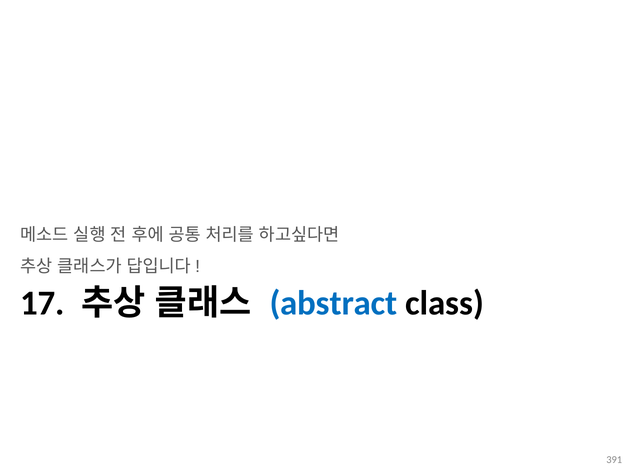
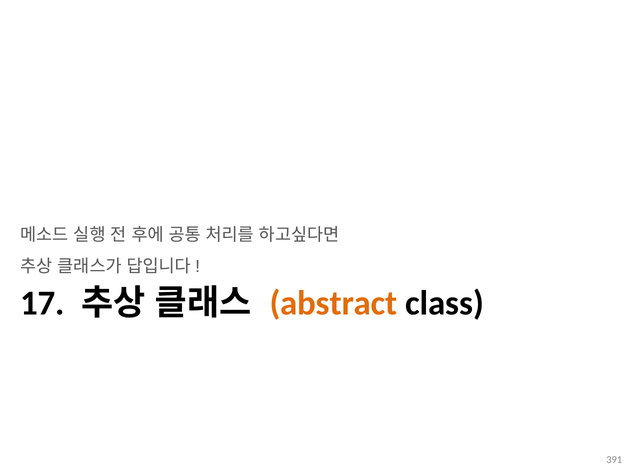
abstract colour: blue -> orange
